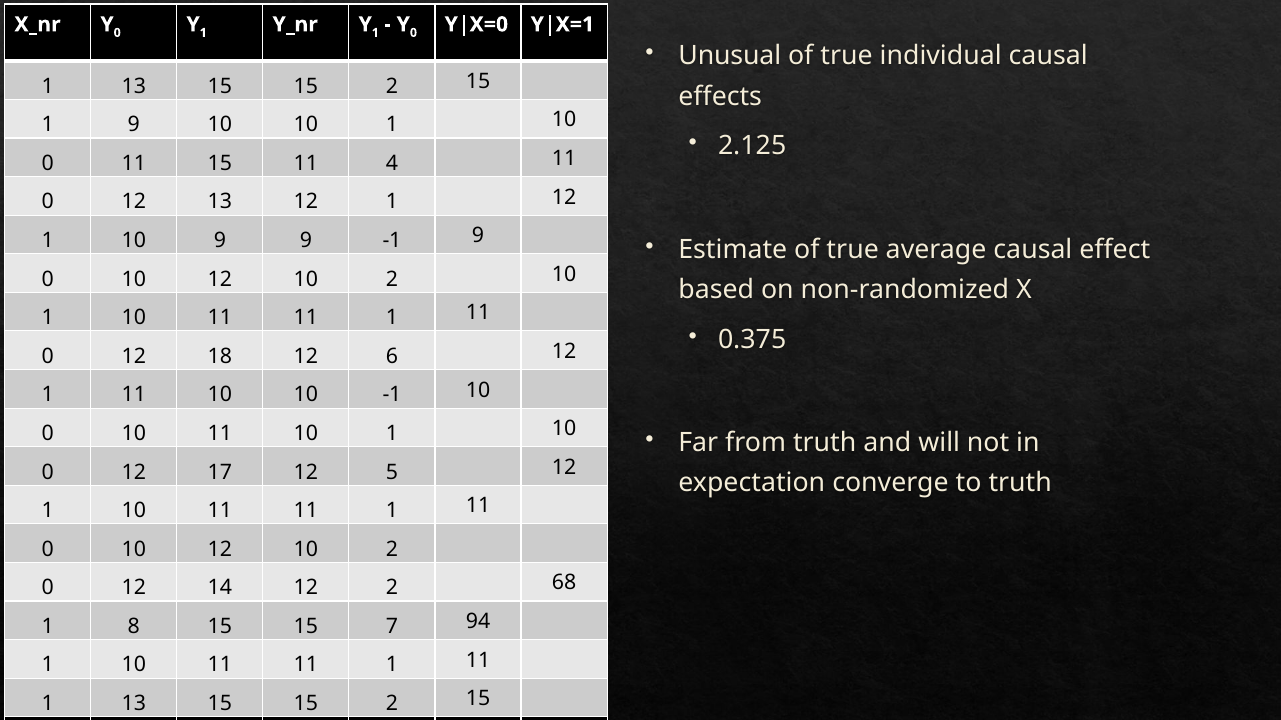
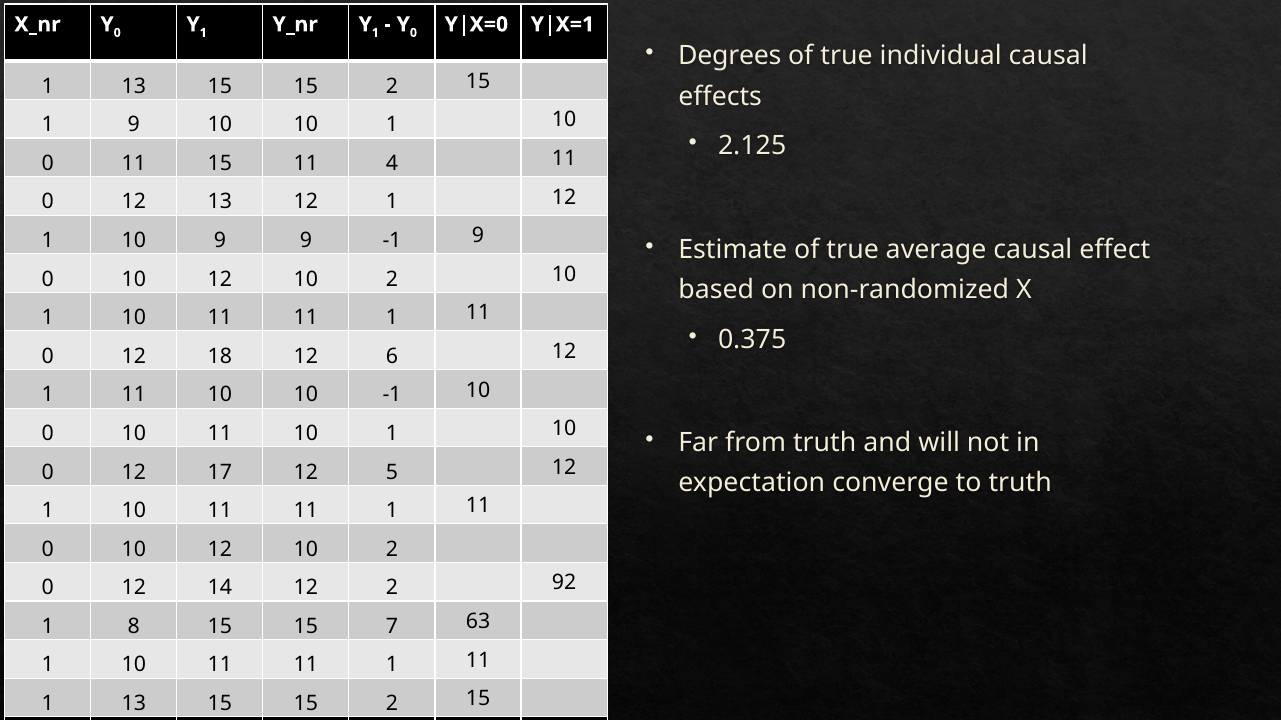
Unusual: Unusual -> Degrees
68: 68 -> 92
94: 94 -> 63
